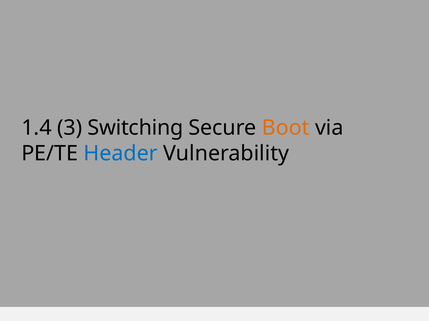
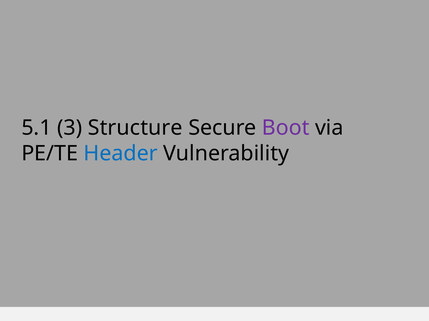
1.4: 1.4 -> 5.1
Switching: Switching -> Structure
Boot colour: orange -> purple
